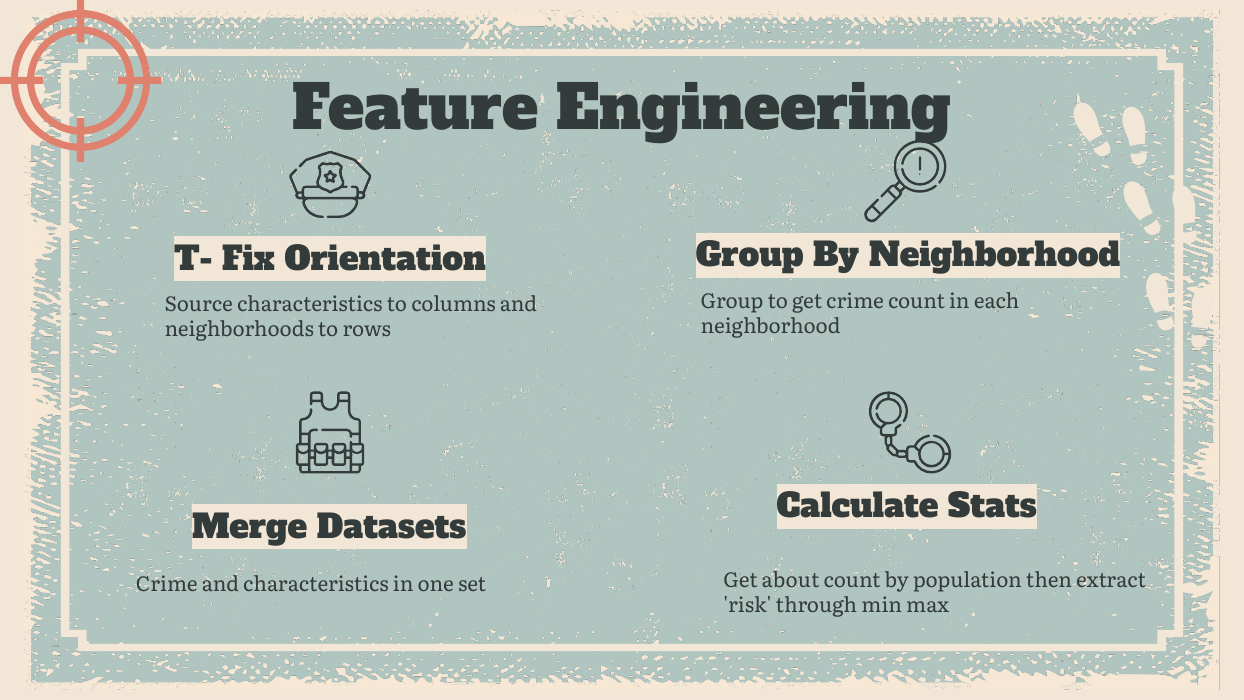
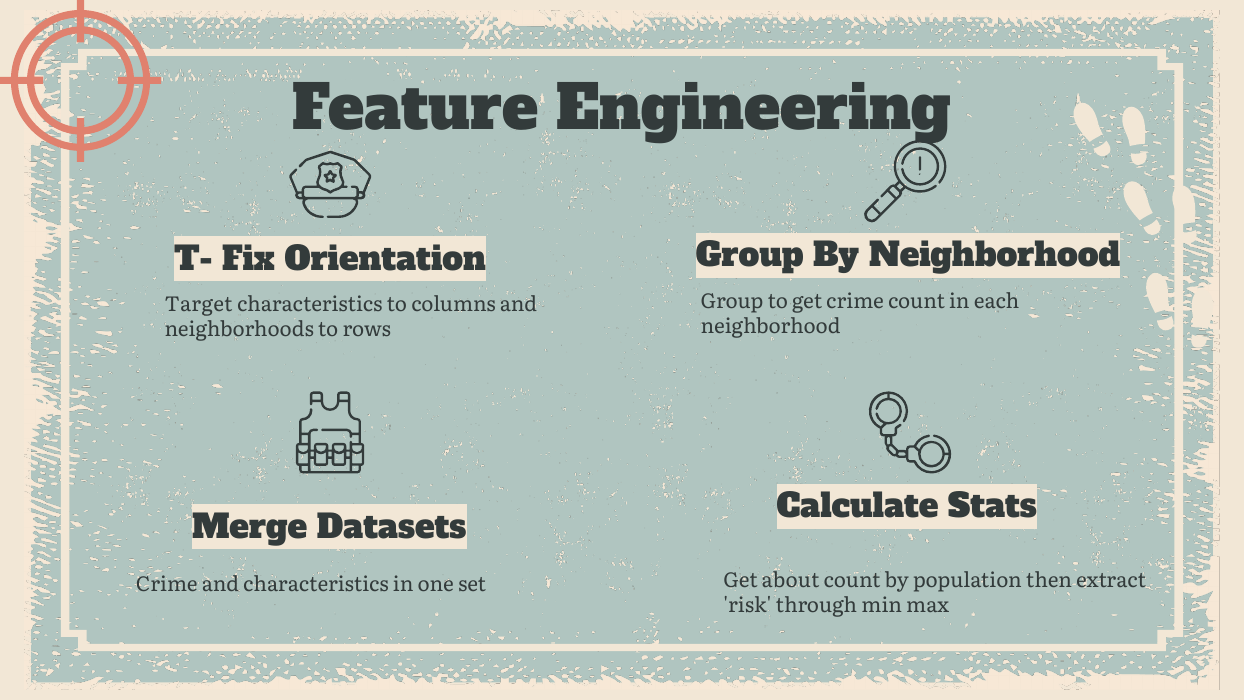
Source: Source -> Target
